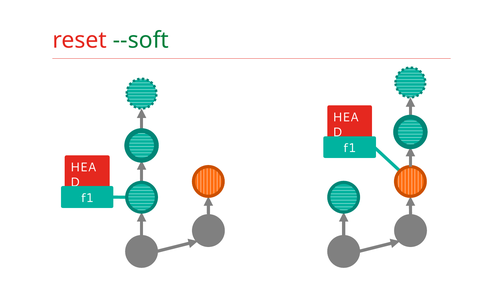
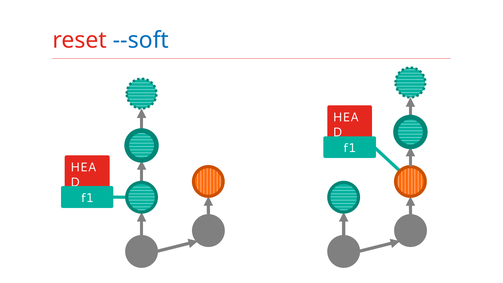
--soft colour: green -> blue
